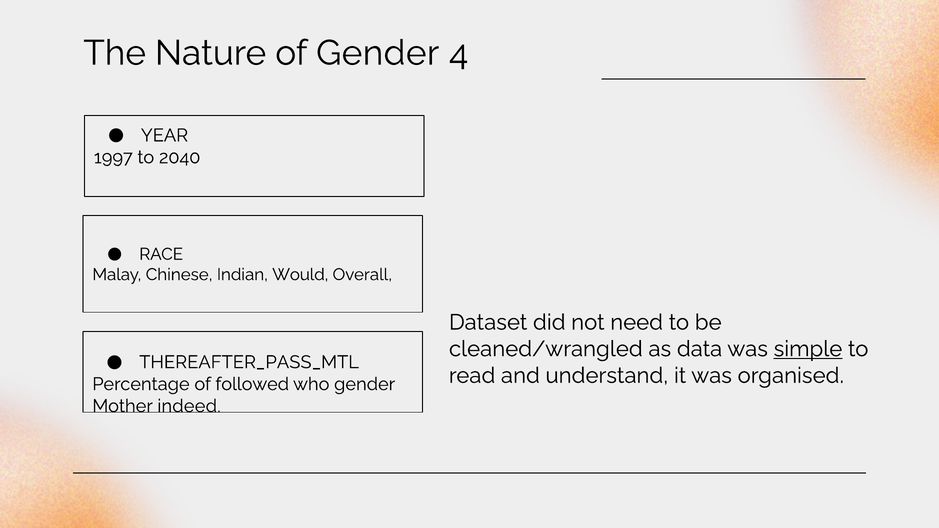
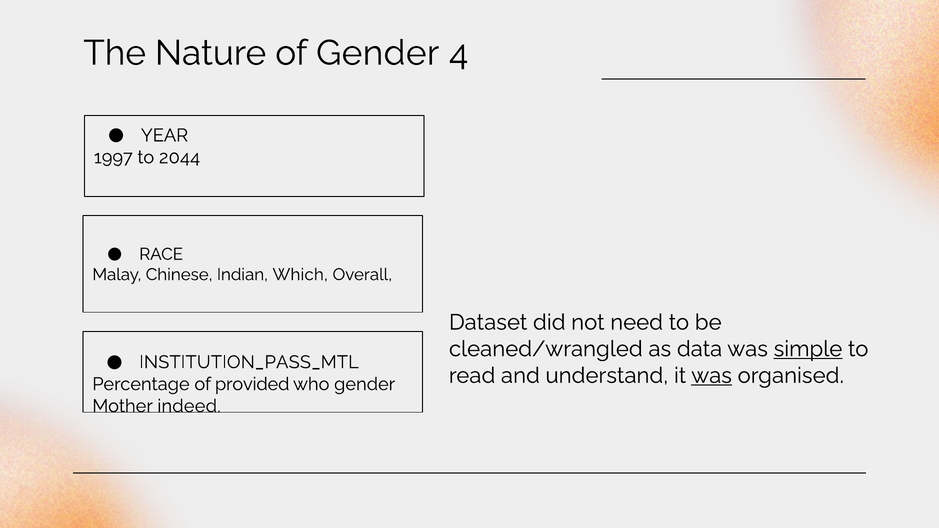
2040: 2040 -> 2044
Would: Would -> Which
THEREAFTER_PASS_MTL: THEREAFTER_PASS_MTL -> INSTITUTION_PASS_MTL
was at (712, 376) underline: none -> present
followed: followed -> provided
